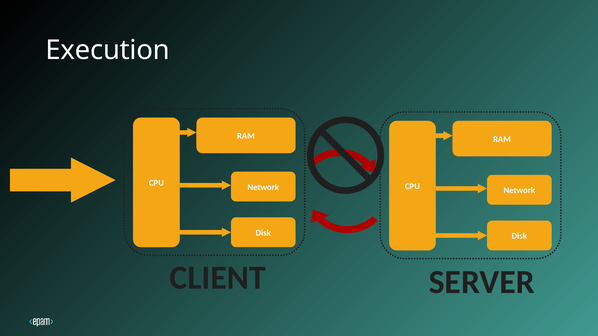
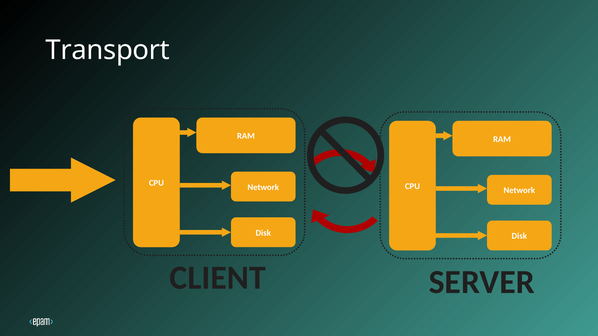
Execution: Execution -> Transport
